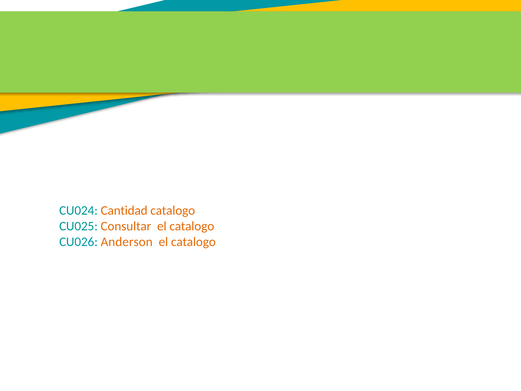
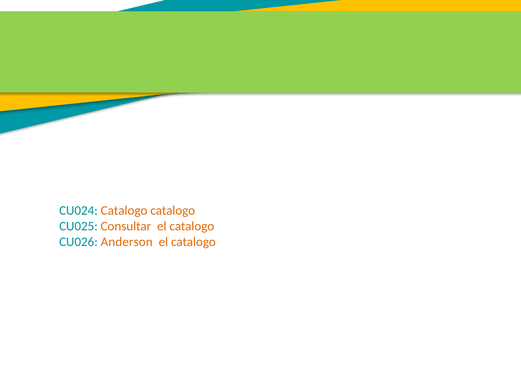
CU024 Cantidad: Cantidad -> Catalogo
